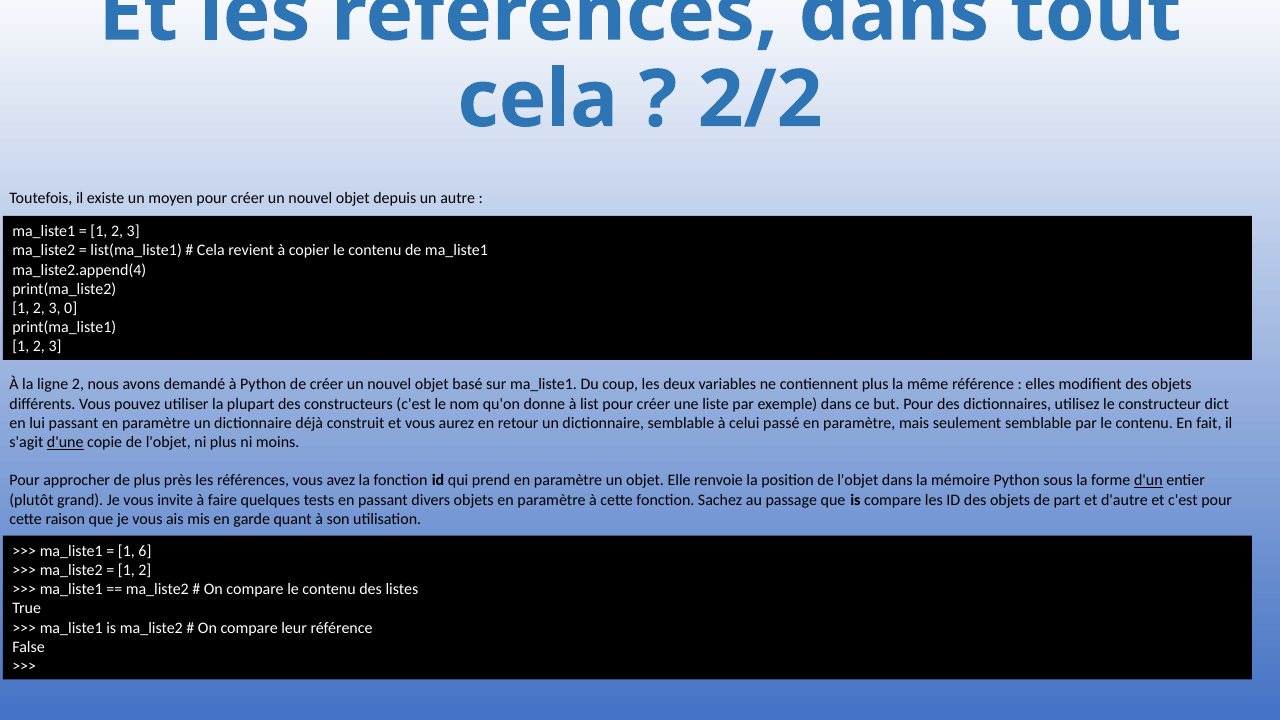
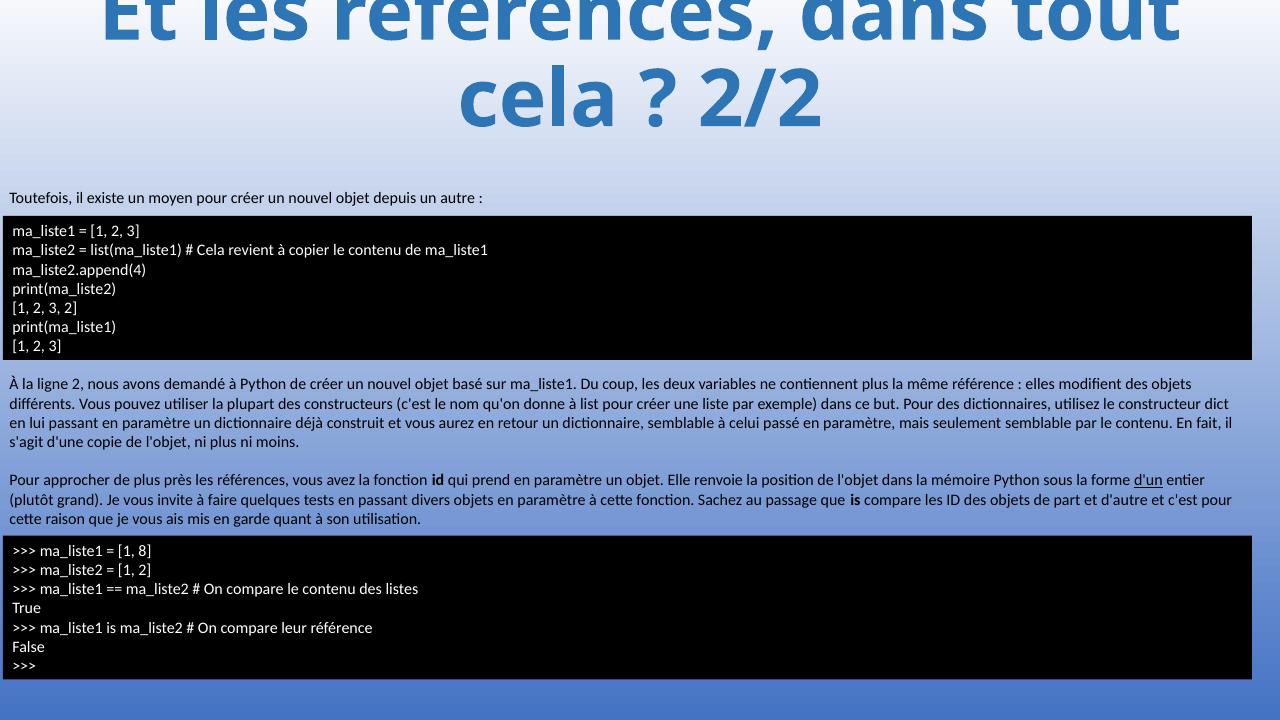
3 0: 0 -> 2
d'une underline: present -> none
6: 6 -> 8
